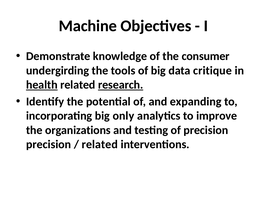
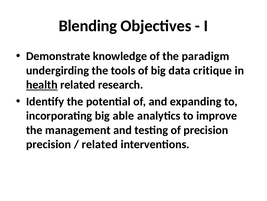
Machine: Machine -> Blending
consumer: consumer -> paradigm
research underline: present -> none
only: only -> able
organizations: organizations -> management
